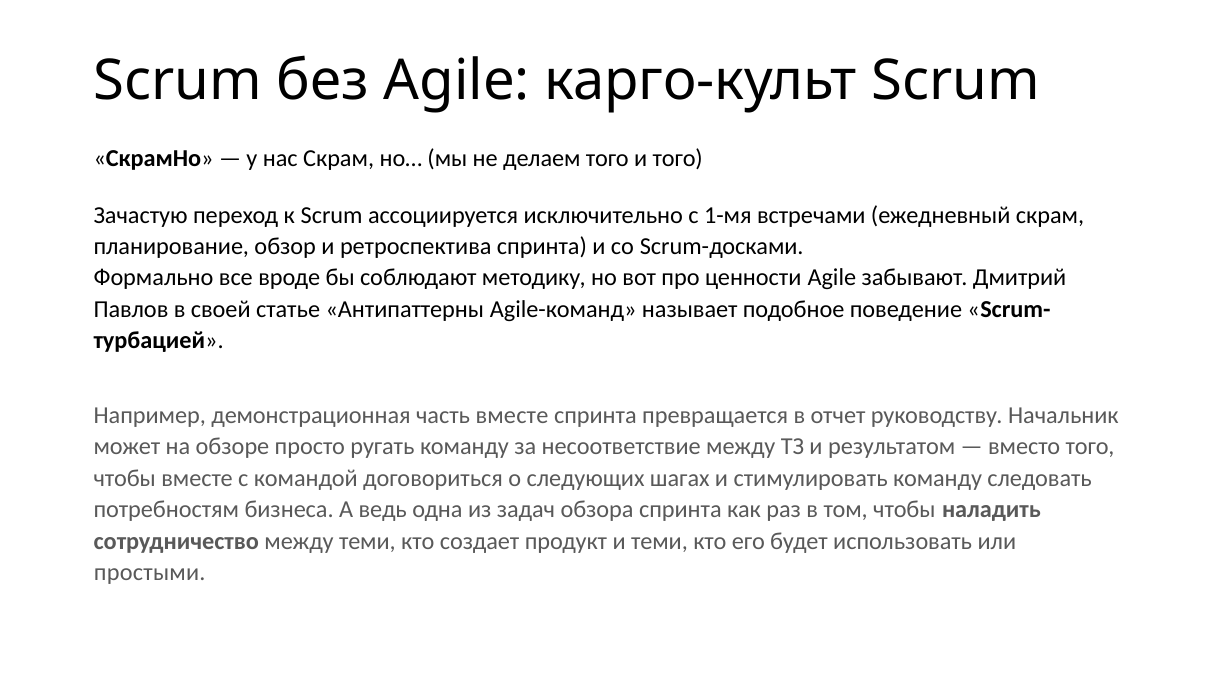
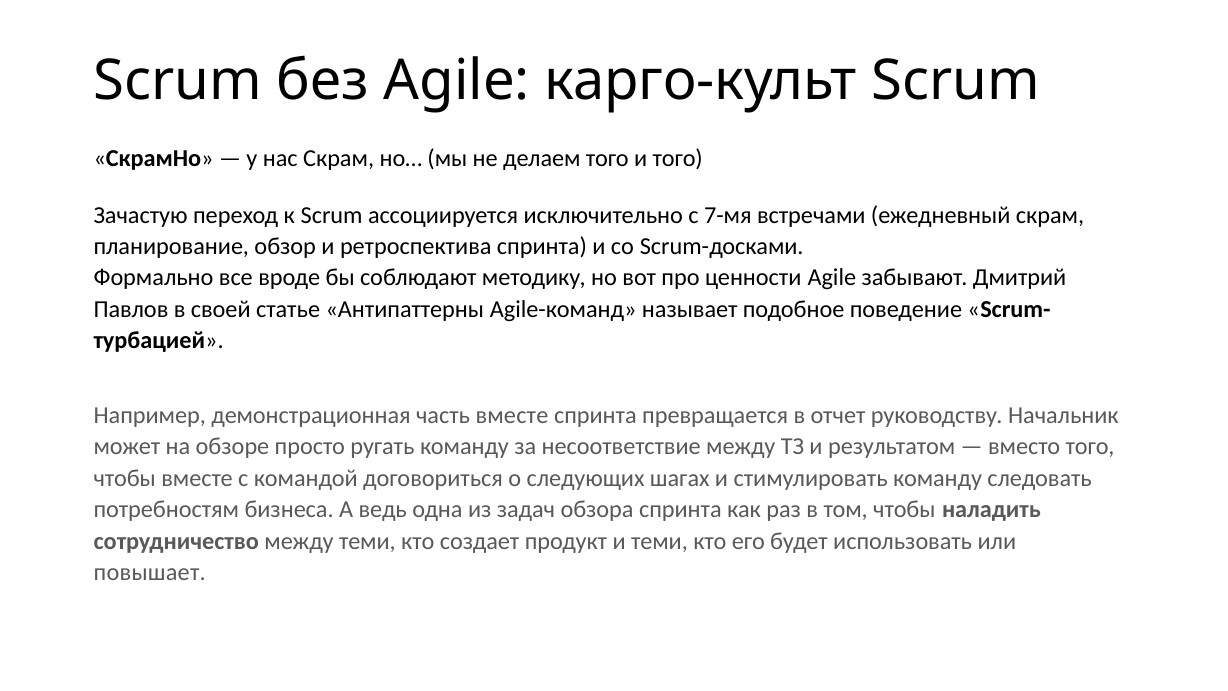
1-мя: 1-мя -> 7-мя
простыми: простыми -> повышает
